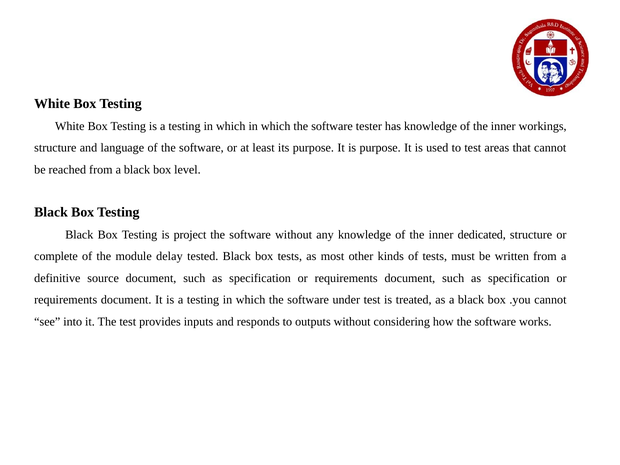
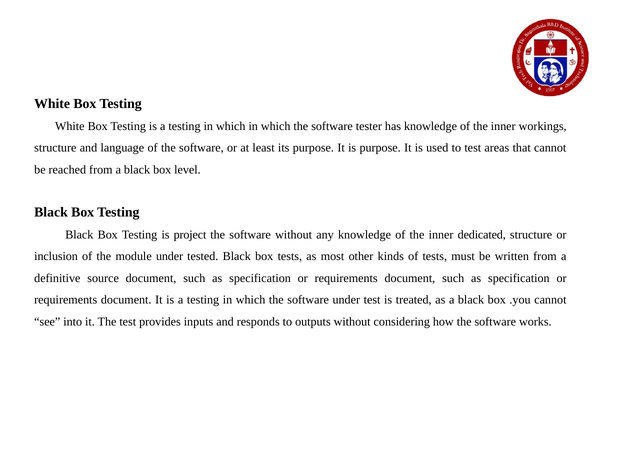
complete: complete -> inclusion
module delay: delay -> under
